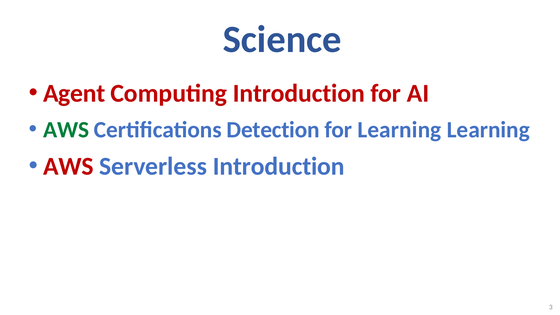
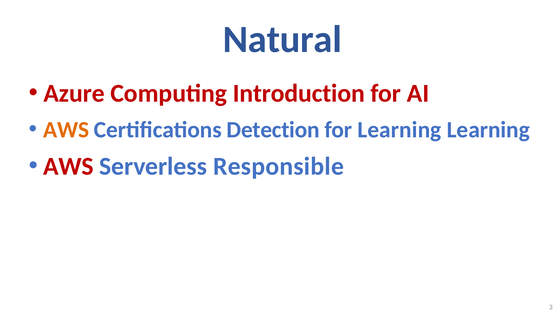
Science: Science -> Natural
Agent: Agent -> Azure
AWS at (66, 130) colour: green -> orange
Serverless Introduction: Introduction -> Responsible
